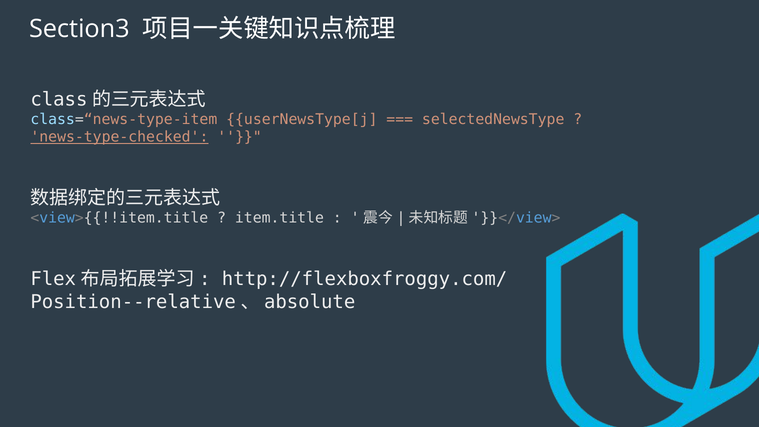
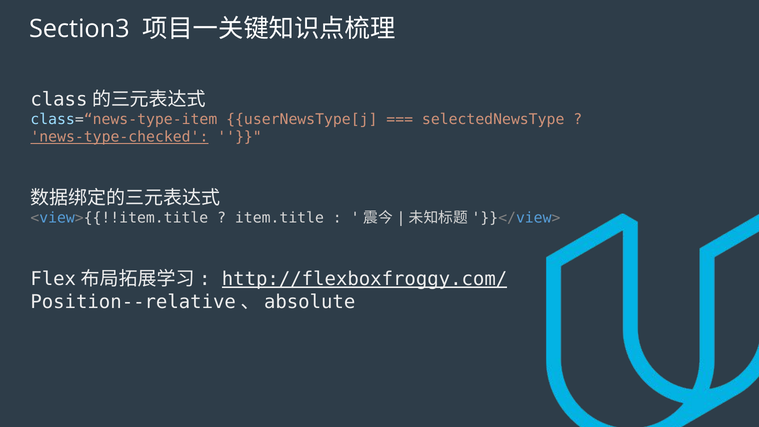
http://flexboxfroggy.com/ underline: none -> present
